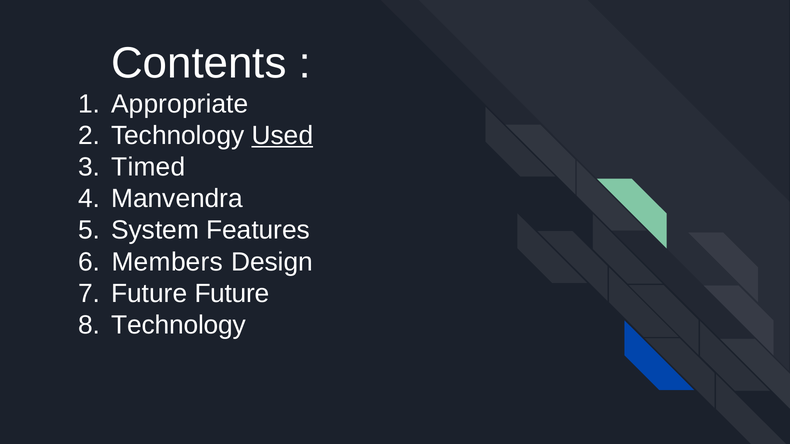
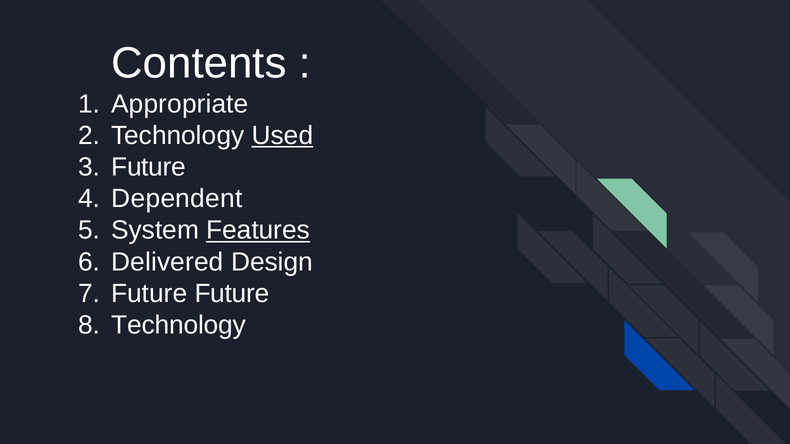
Timed at (148, 167): Timed -> Future
Manvendra: Manvendra -> Dependent
Features underline: none -> present
Members: Members -> Delivered
